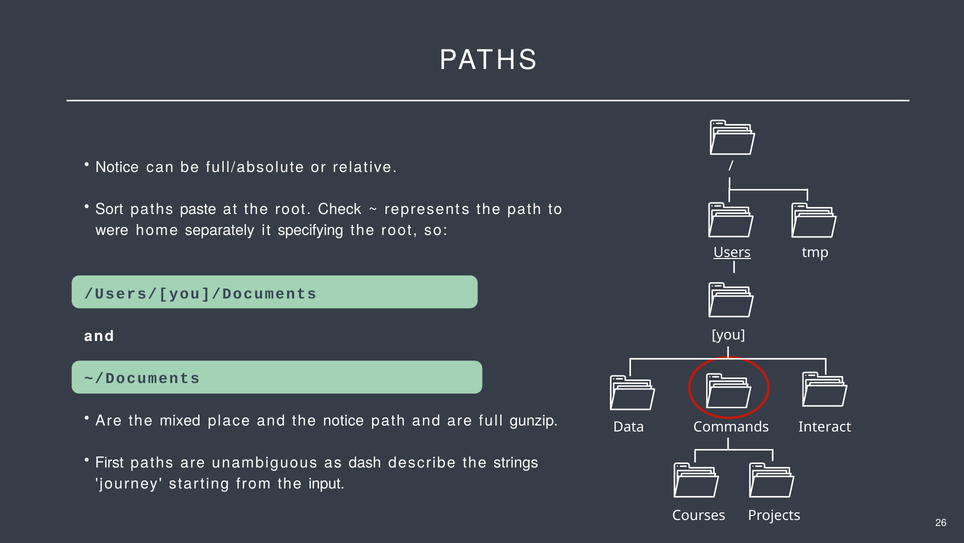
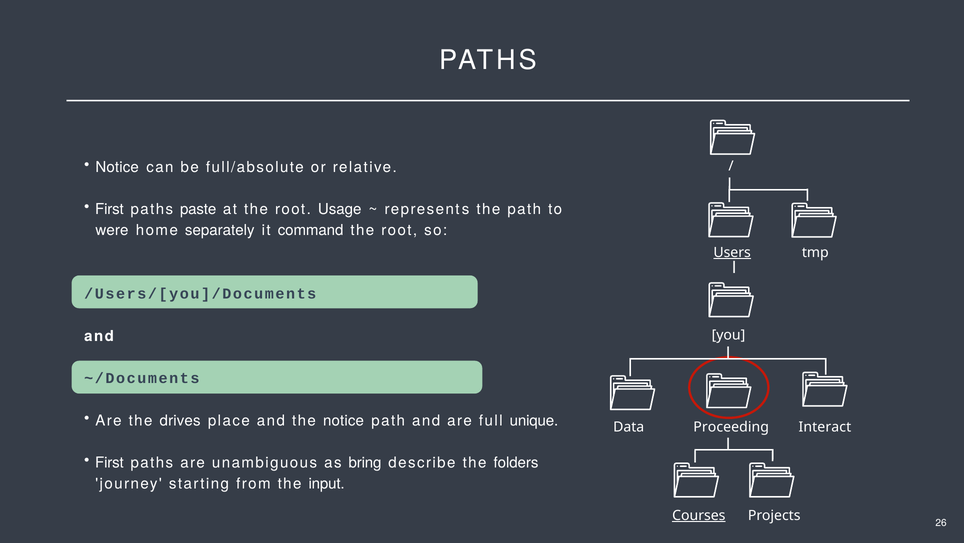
Sort at (109, 209): Sort -> First
Check: Check -> Usage
specifying: specifying -> command
mixed: mixed -> drives
gunzip: gunzip -> unique
Commands: Commands -> Proceeding
dash: dash -> bring
strings: strings -> folders
Courses underline: none -> present
